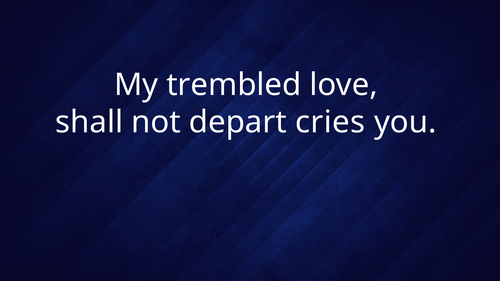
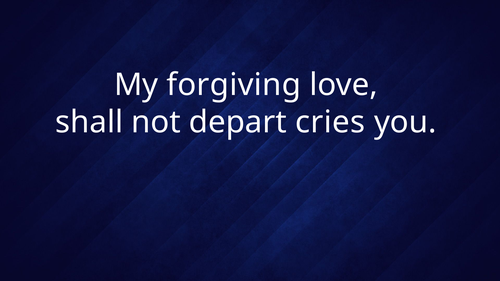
trembled: trembled -> forgiving
